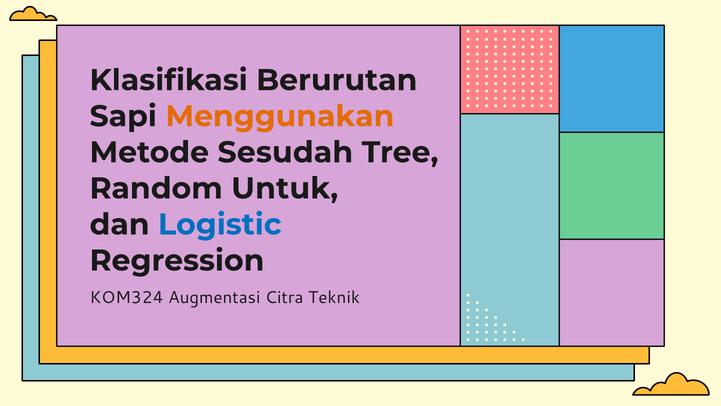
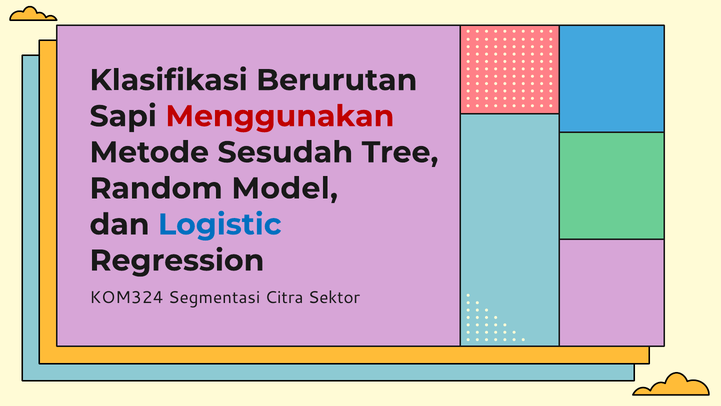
Menggunakan colour: orange -> red
Untuk: Untuk -> Model
Augmentasi: Augmentasi -> Segmentasi
Teknik: Teknik -> Sektor
